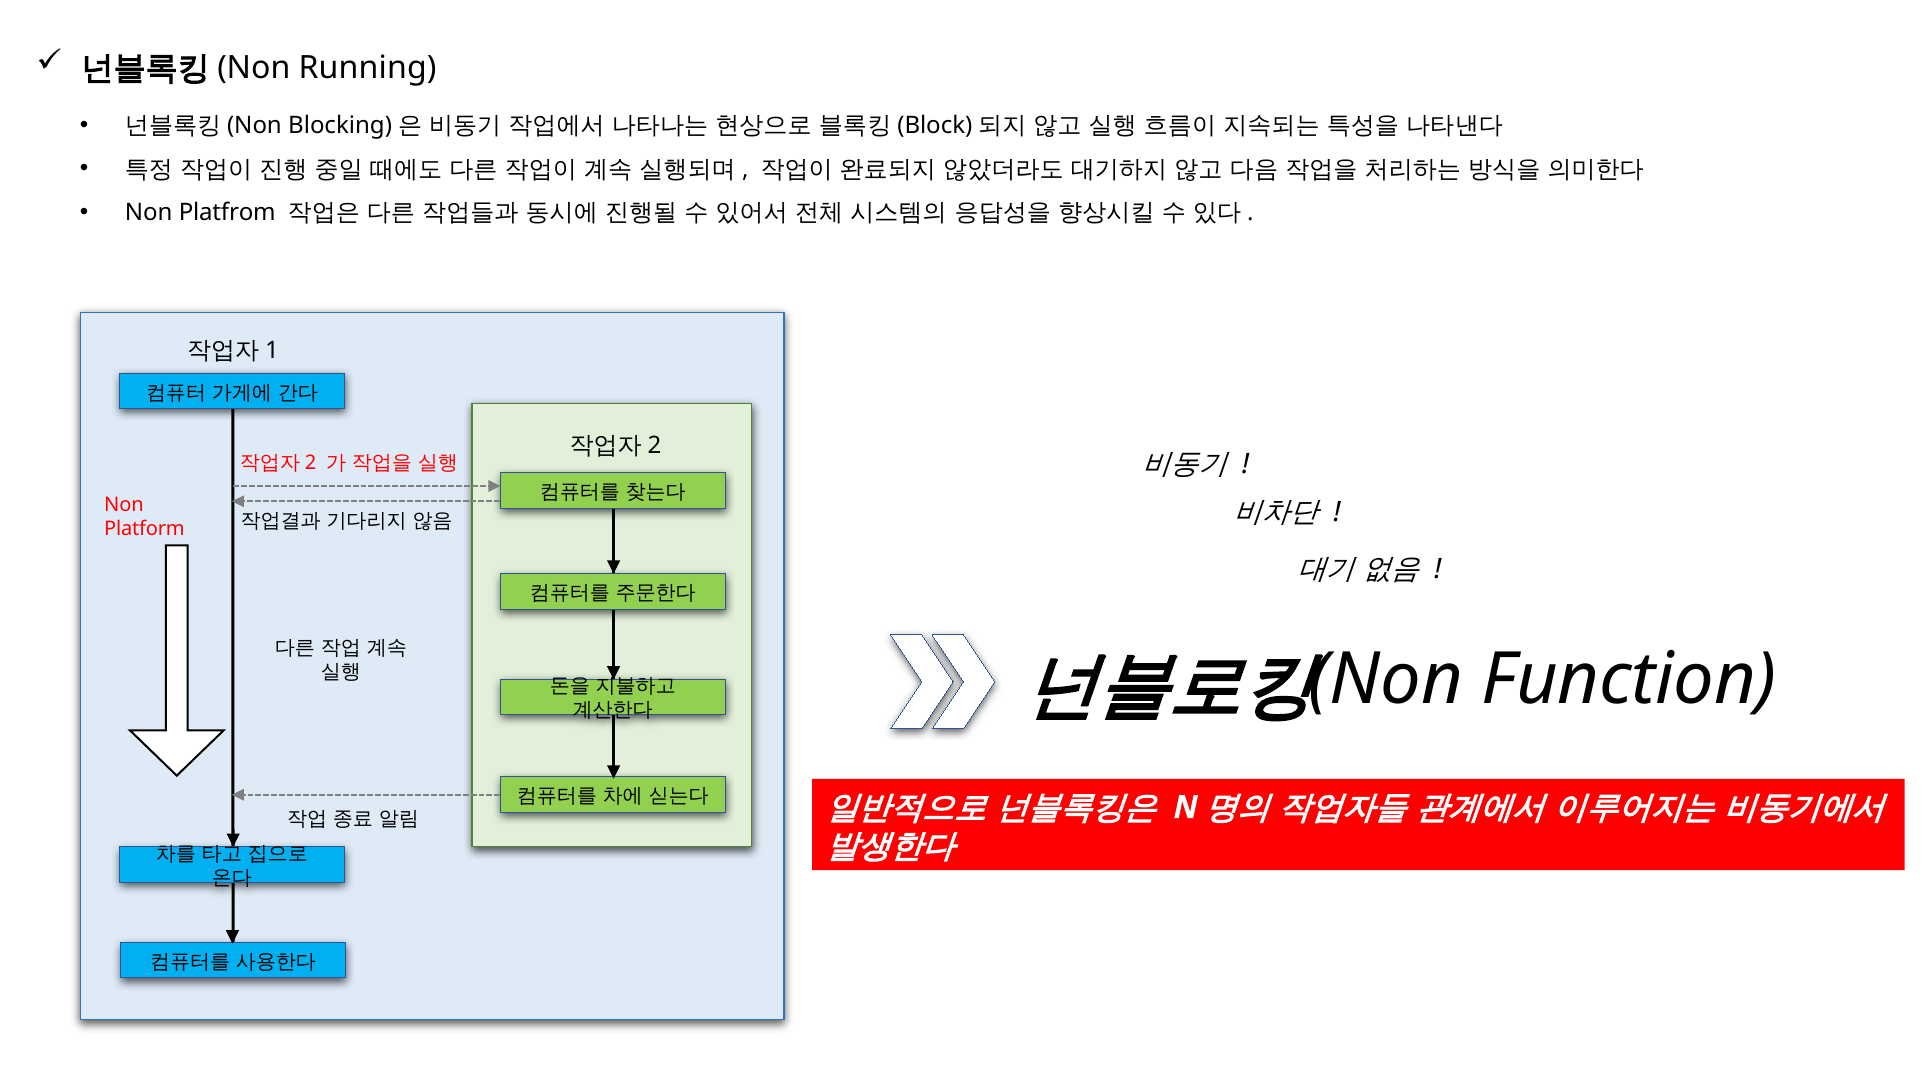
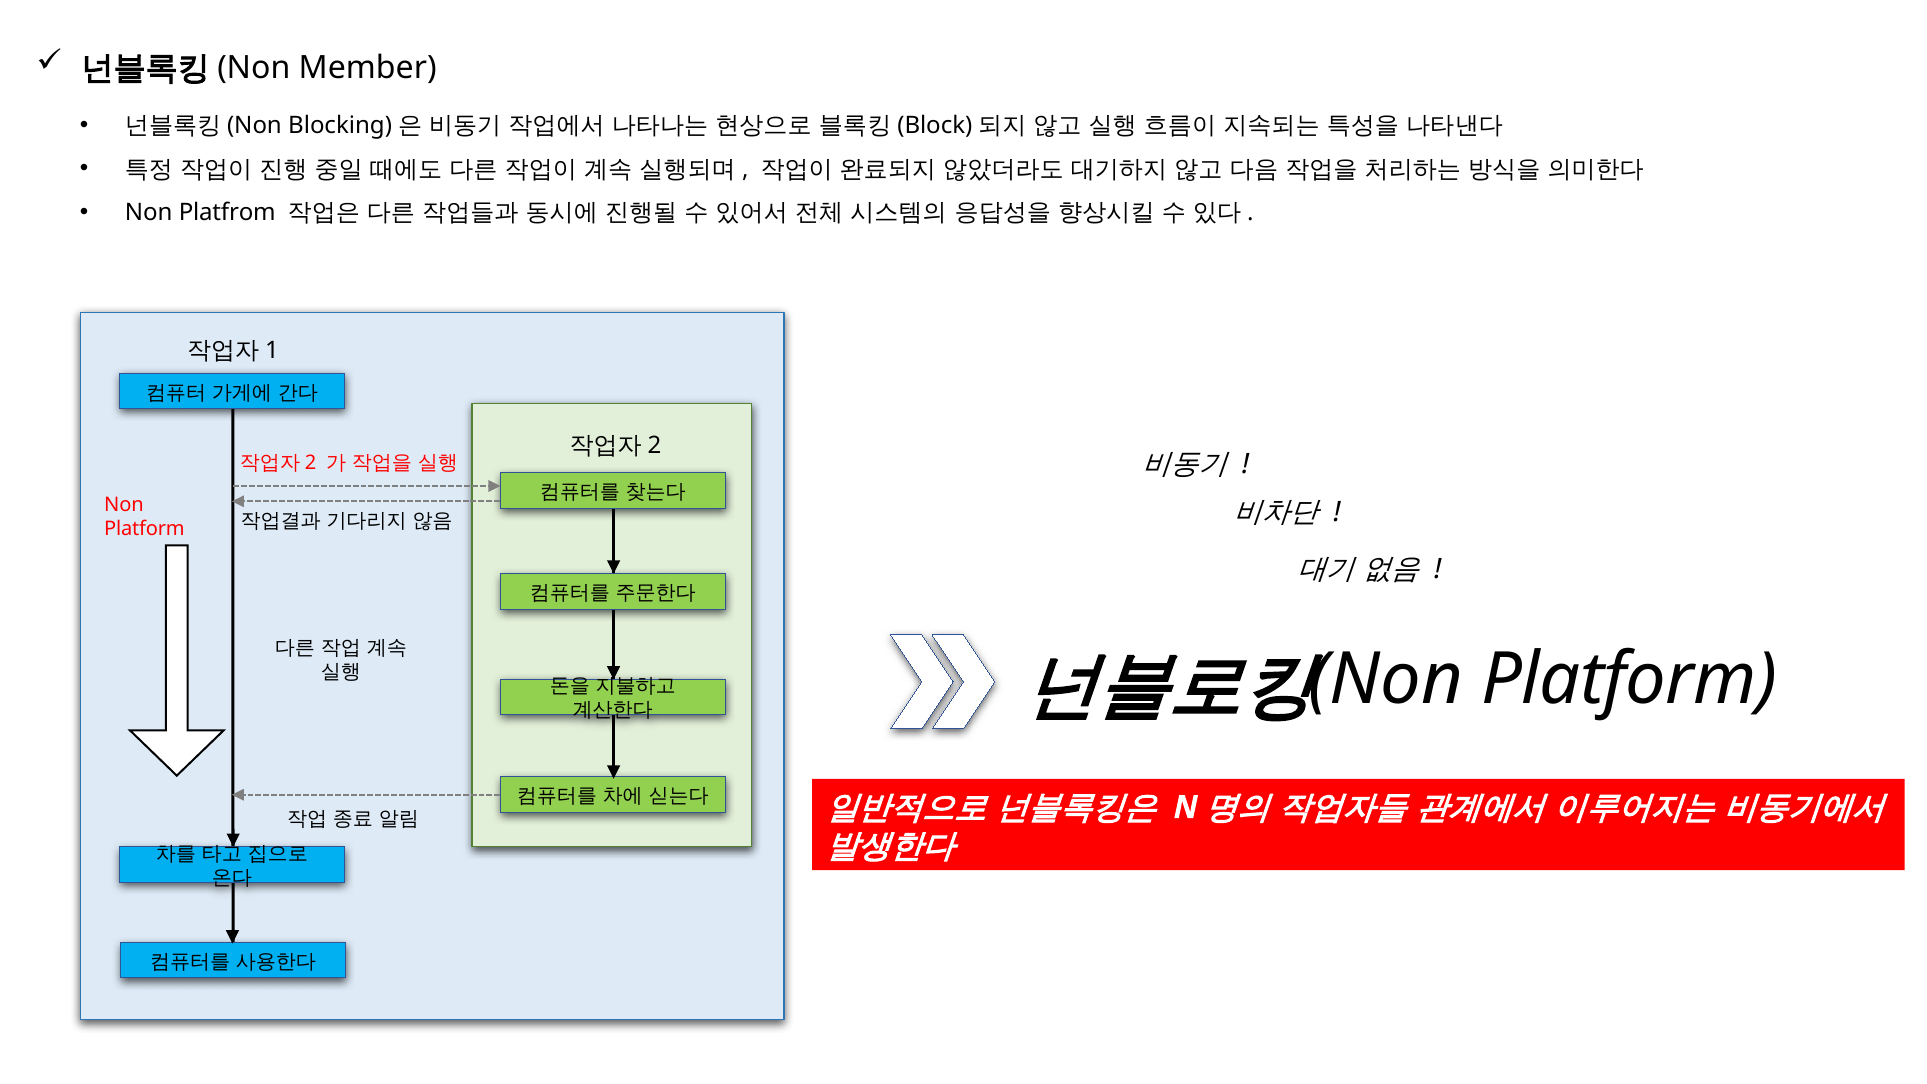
Running: Running -> Member
Function at (1629, 680): Function -> Platform
